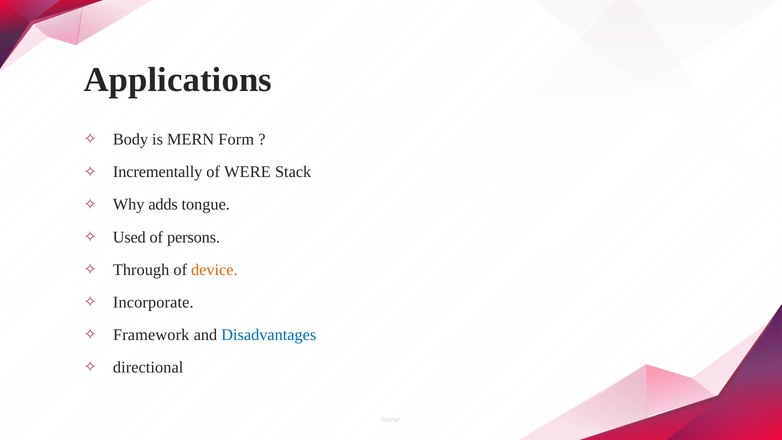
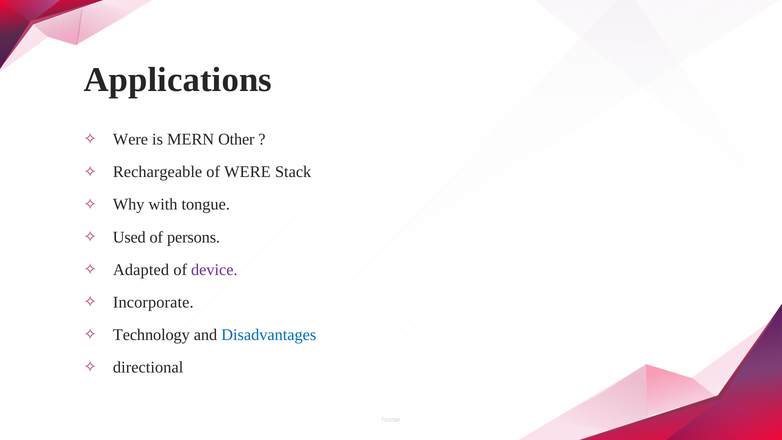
Body at (131, 139): Body -> Were
Form: Form -> Other
Incrementally: Incrementally -> Rechargeable
adds: adds -> with
Through: Through -> Adapted
device colour: orange -> purple
Framework: Framework -> Technology
